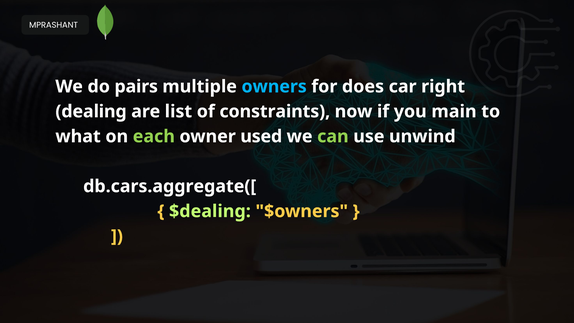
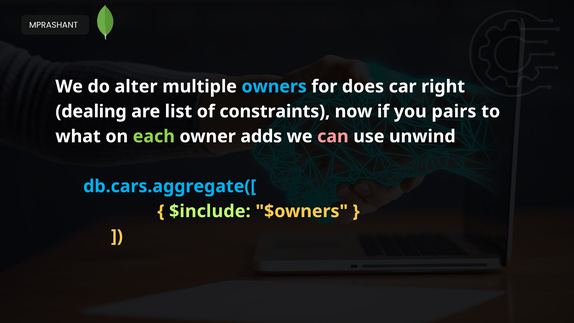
pairs: pairs -> alter
main: main -> pairs
used: used -> adds
can colour: light green -> pink
db.cars.aggregate([ colour: white -> light blue
$dealing: $dealing -> $include
